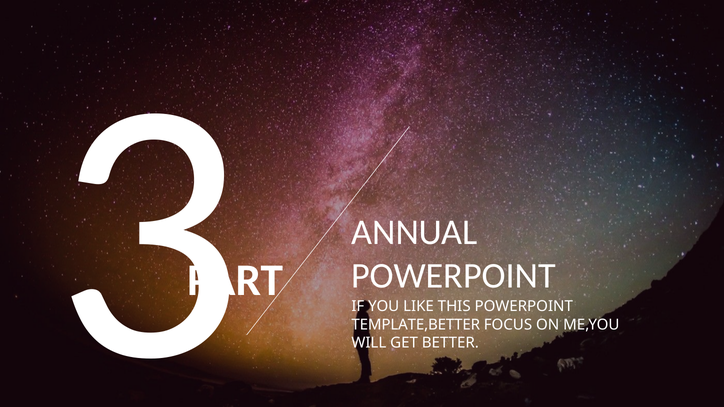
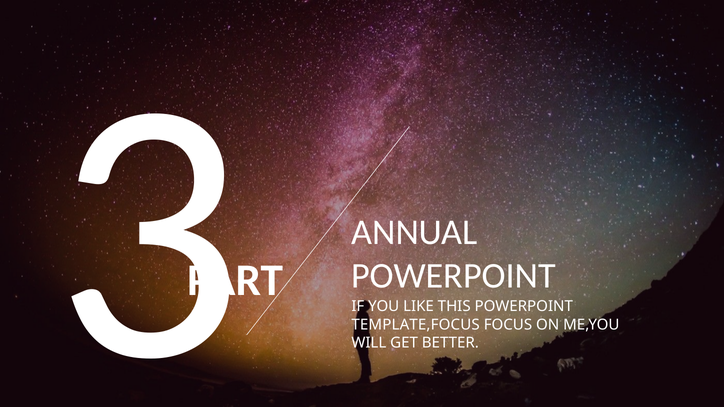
TEMPLATE,BETTER: TEMPLATE,BETTER -> TEMPLATE,FOCUS
